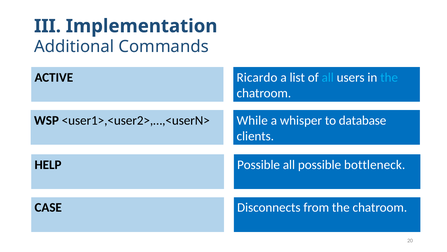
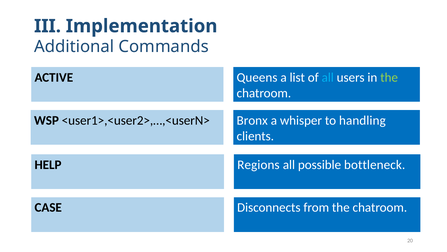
Ricardo: Ricardo -> Queens
the at (389, 77) colour: light blue -> light green
While: While -> Bronx
database: database -> handling
Possible at (259, 164): Possible -> Regions
